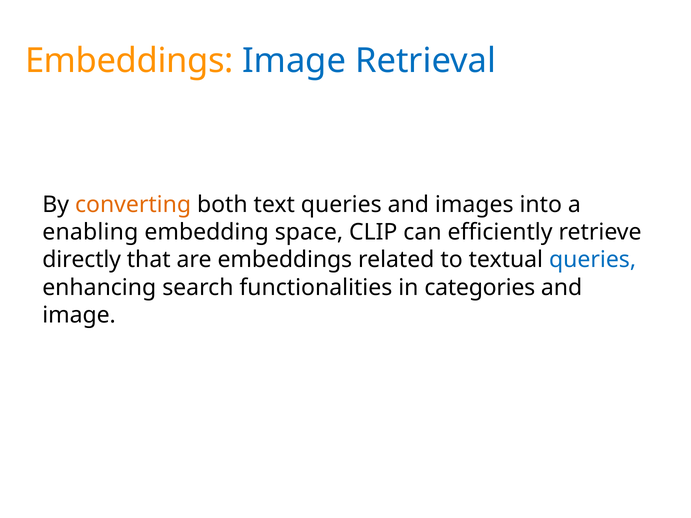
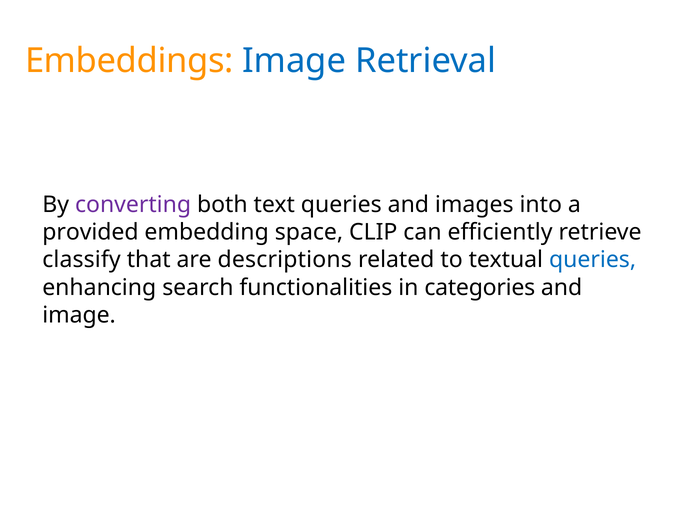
converting colour: orange -> purple
enabling: enabling -> provided
directly: directly -> classify
are embeddings: embeddings -> descriptions
